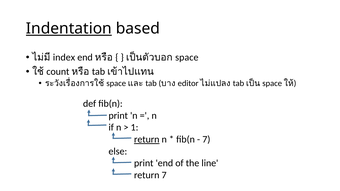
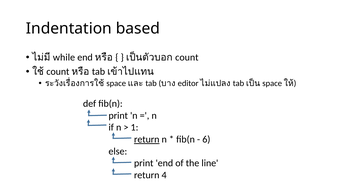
Indentation underline: present -> none
index: index -> while
space at (187, 57): space -> count
7 at (206, 140): 7 -> 6
return 7: 7 -> 4
